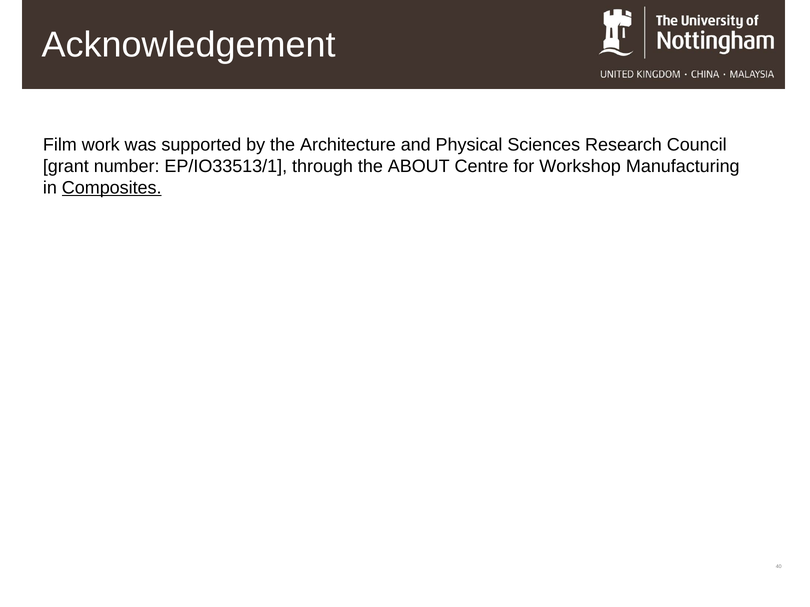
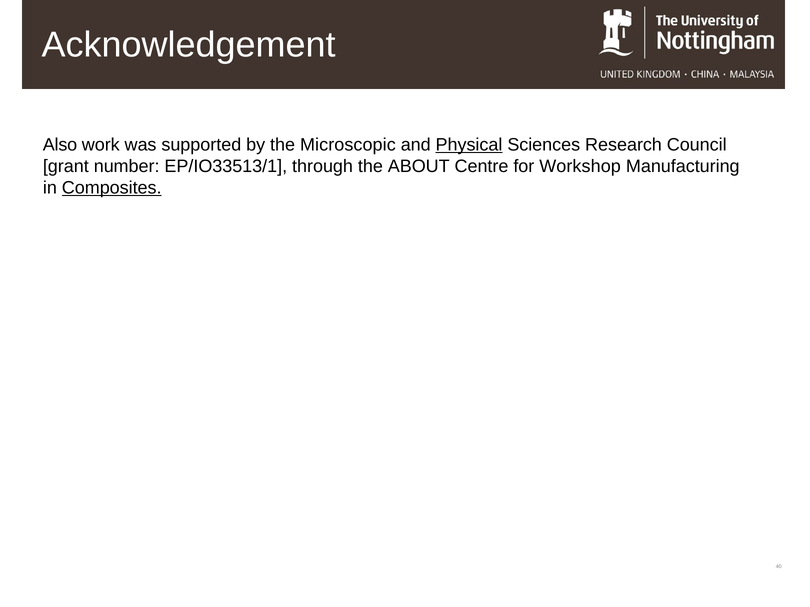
Film: Film -> Also
Architecture: Architecture -> Microscopic
Physical underline: none -> present
